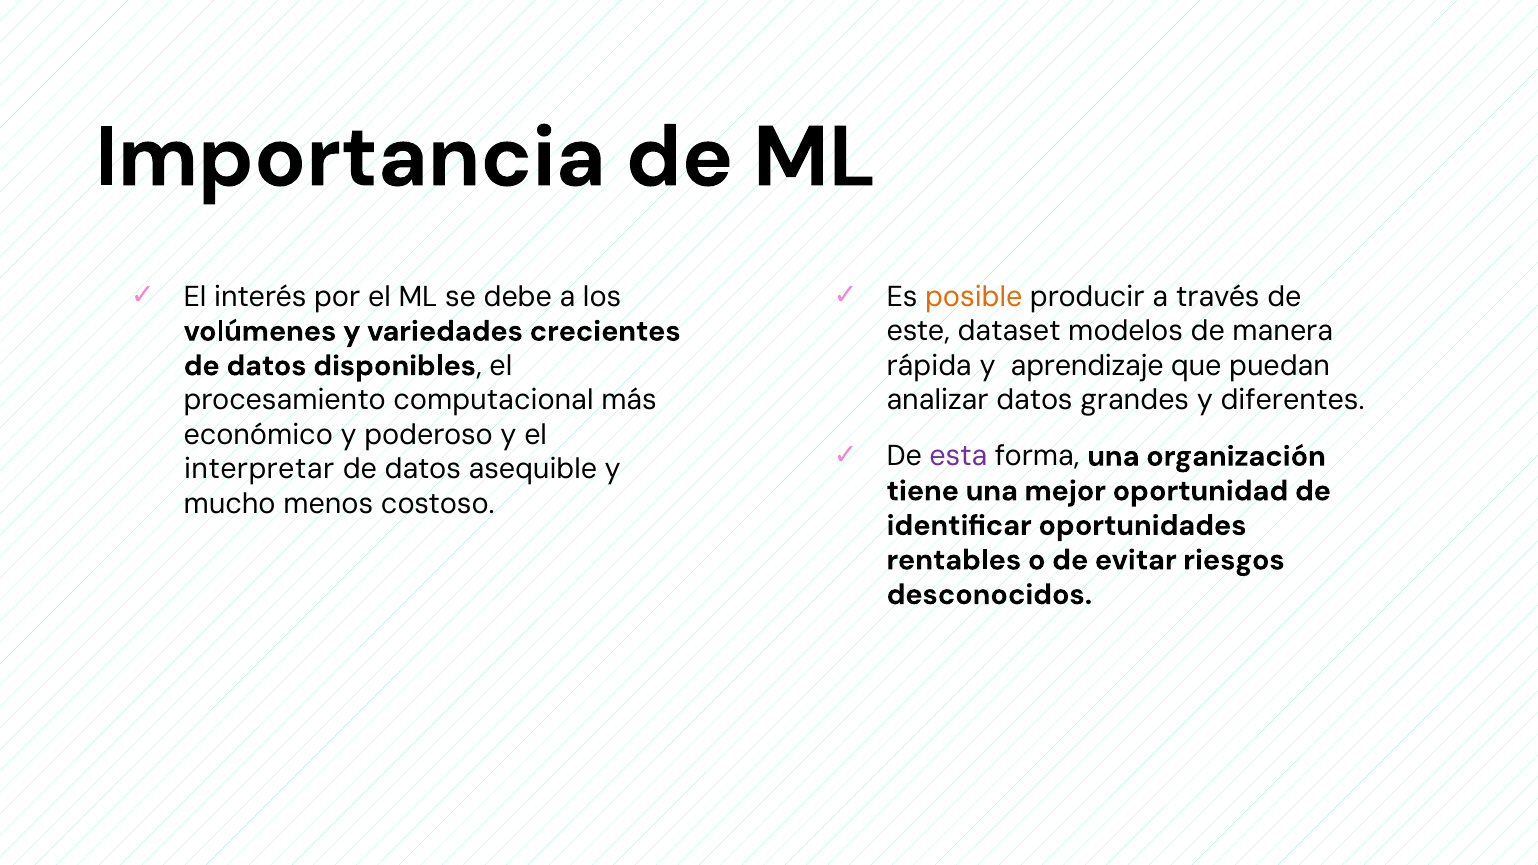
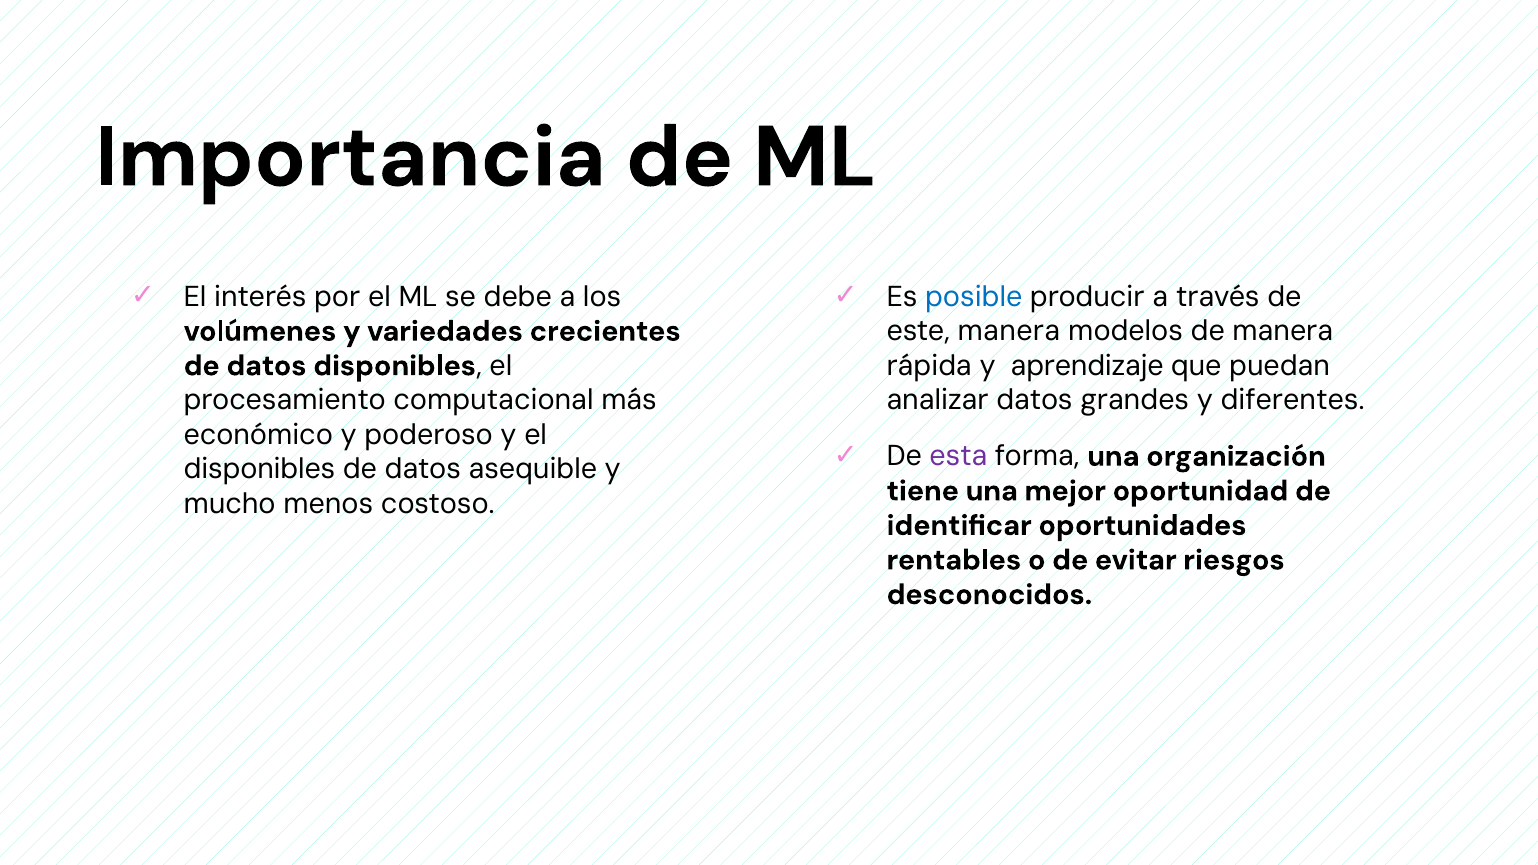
posible colour: orange -> blue
este dataset: dataset -> manera
interpretar at (259, 470): interpretar -> disponibles
